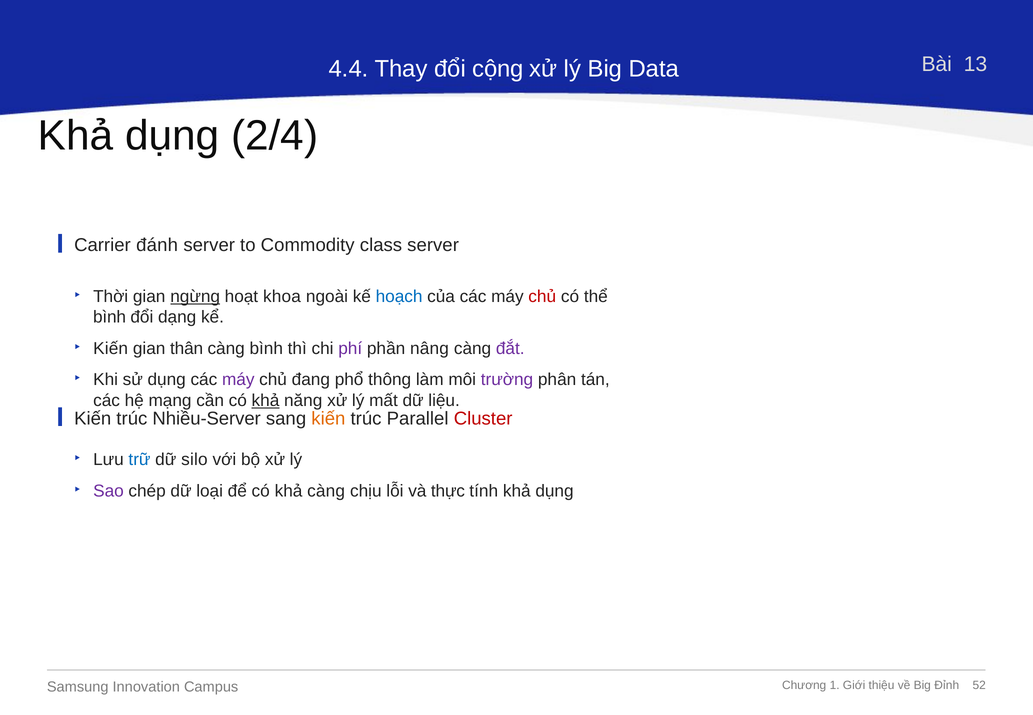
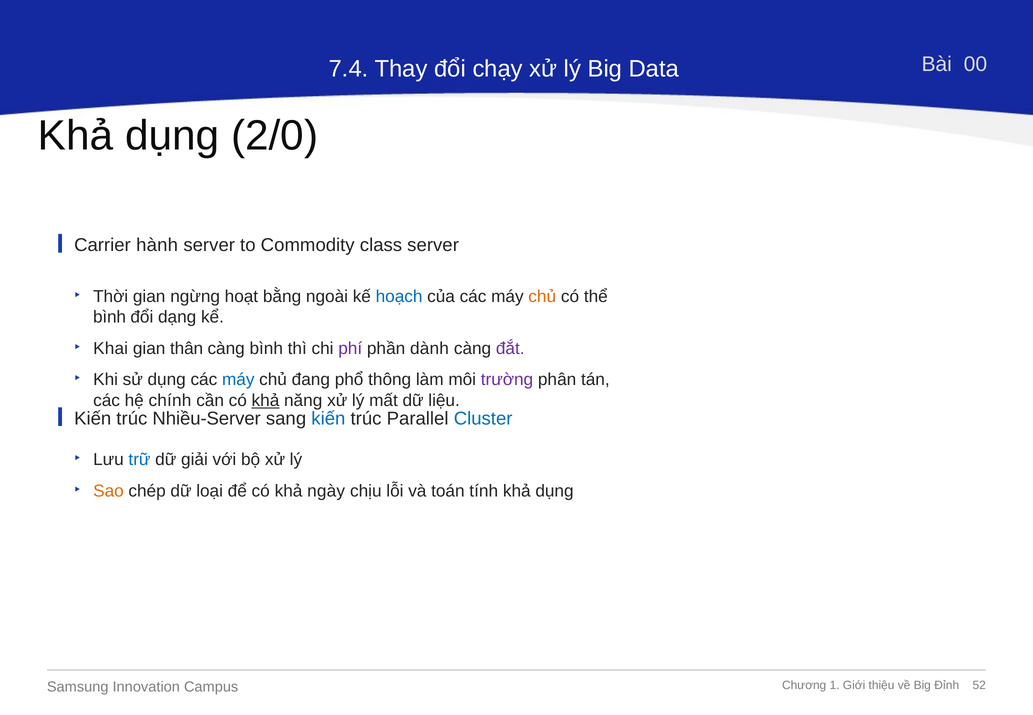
13: 13 -> 00
4.4: 4.4 -> 7.4
cộng: cộng -> chạy
2/4: 2/4 -> 2/0
đánh: đánh -> hành
ngừng underline: present -> none
khoa: khoa -> bằng
chủ at (542, 297) colour: red -> orange
Kiến at (111, 349): Kiến -> Khai
nâng: nâng -> dành
máy at (238, 380) colour: purple -> blue
mạng: mạng -> chính
kiến at (328, 419) colour: orange -> blue
Cluster colour: red -> blue
silo: silo -> giải
Sao colour: purple -> orange
khả càng: càng -> ngày
thực: thực -> toán
